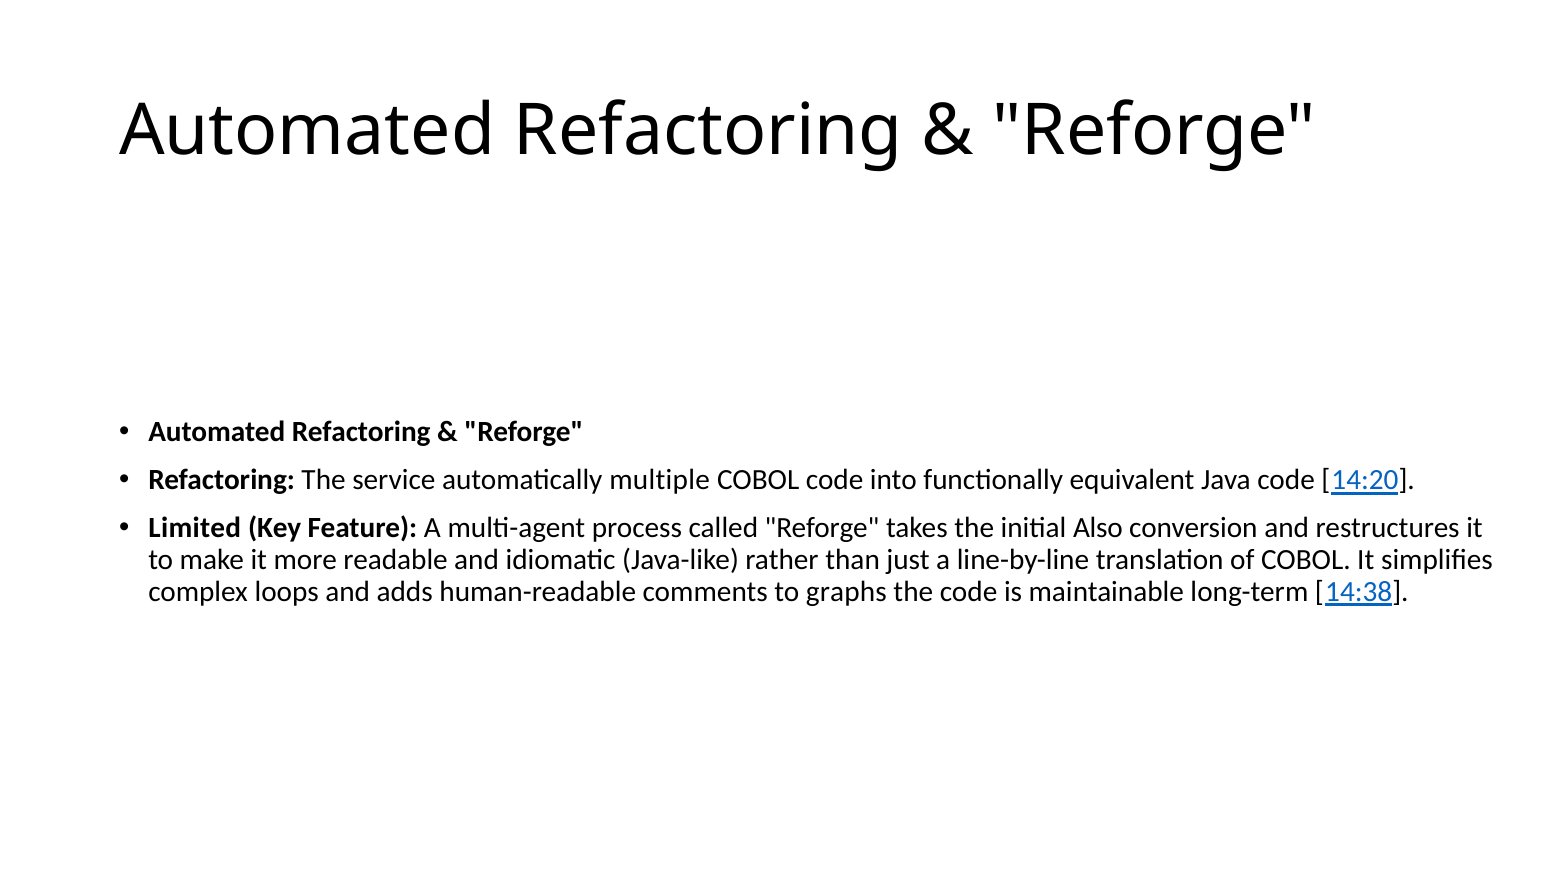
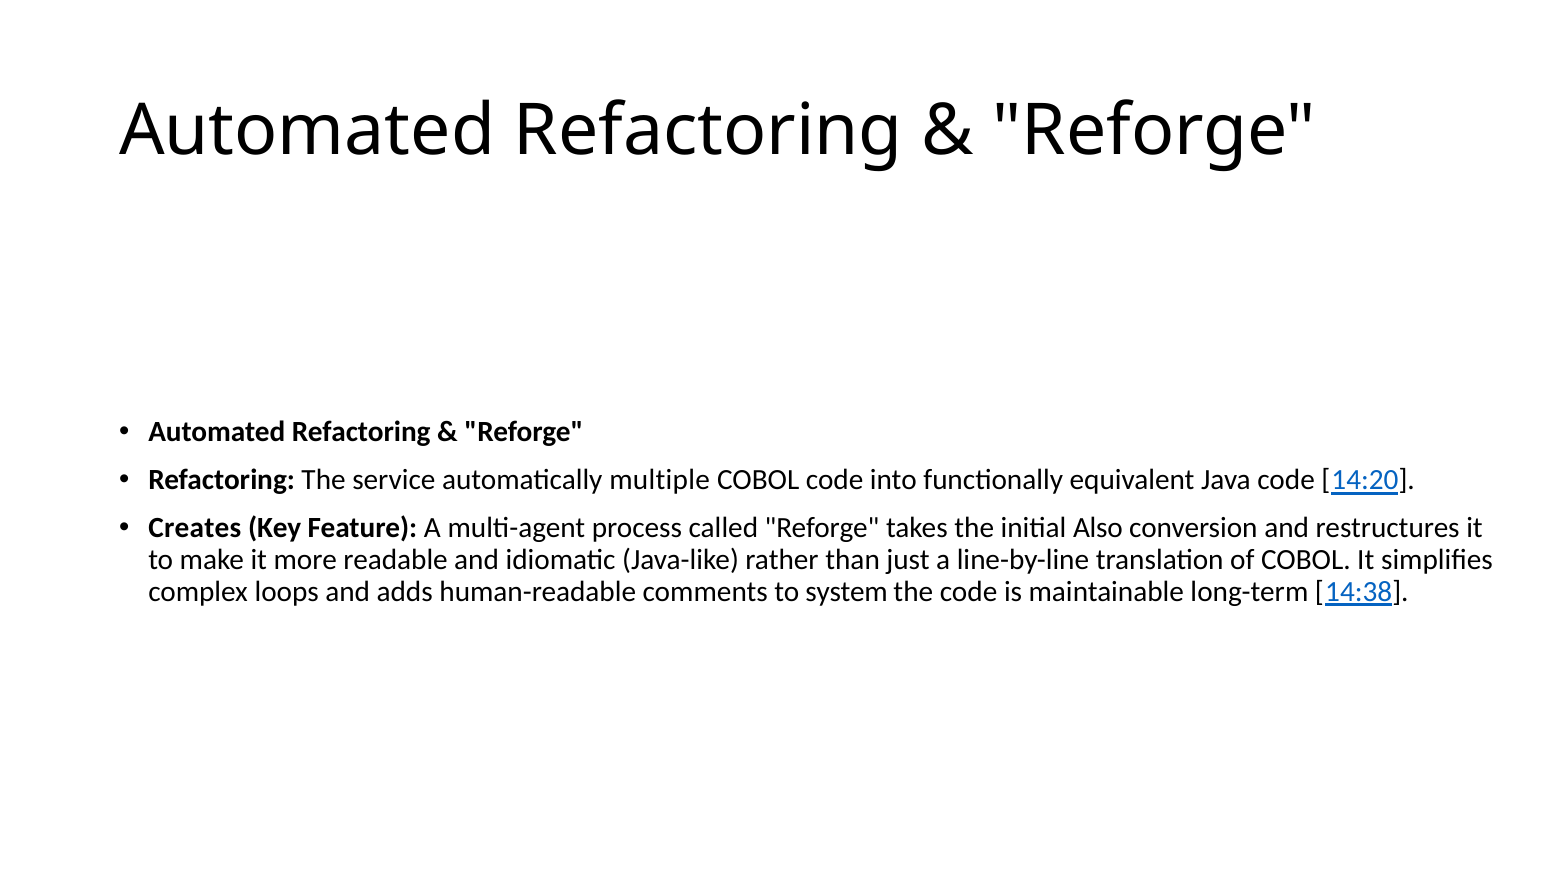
Limited: Limited -> Creates
graphs: graphs -> system
